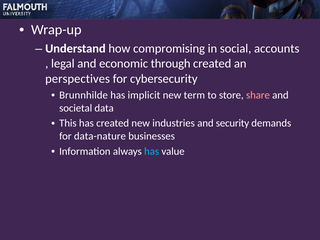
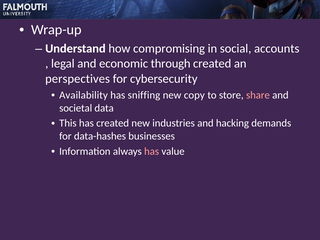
Brunnhilde: Brunnhilde -> Availability
implicit: implicit -> sniffing
term: term -> copy
security: security -> hacking
data-nature: data-nature -> data-hashes
has at (152, 151) colour: light blue -> pink
